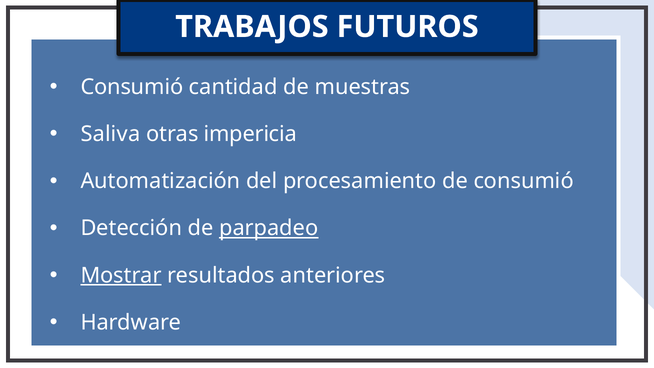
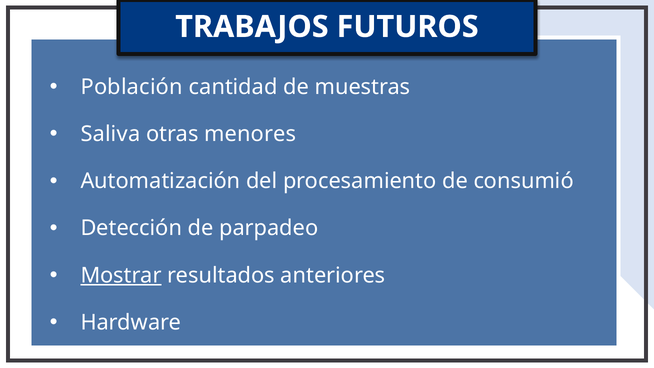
Consumió at (132, 87): Consumió -> Población
impericia: impericia -> menores
parpadeo underline: present -> none
